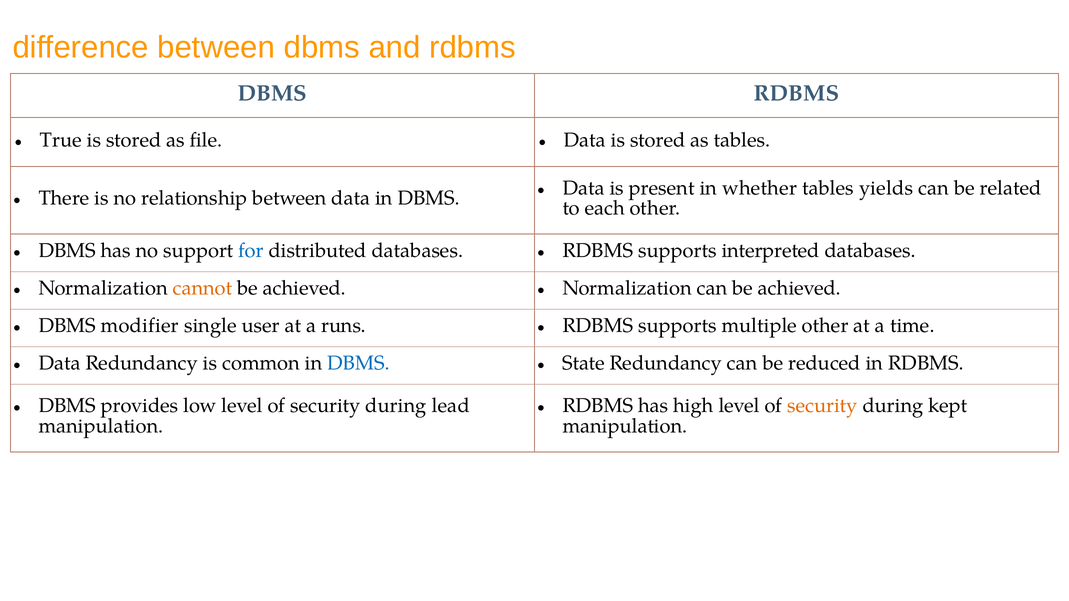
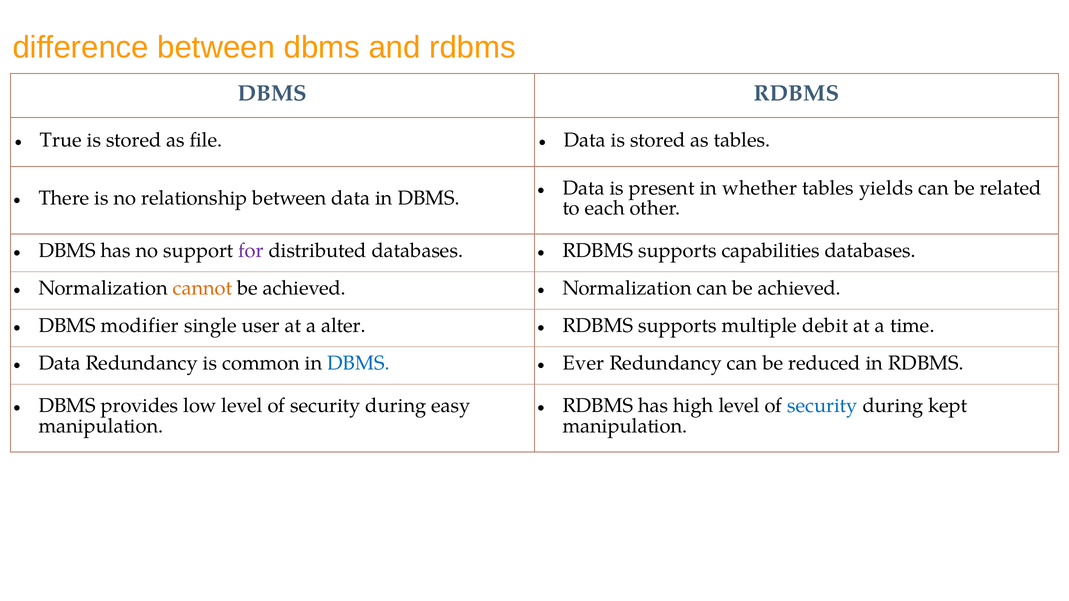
for colour: blue -> purple
interpreted: interpreted -> capabilities
runs: runs -> alter
multiple other: other -> debit
State: State -> Ever
lead: lead -> easy
security at (822, 406) colour: orange -> blue
